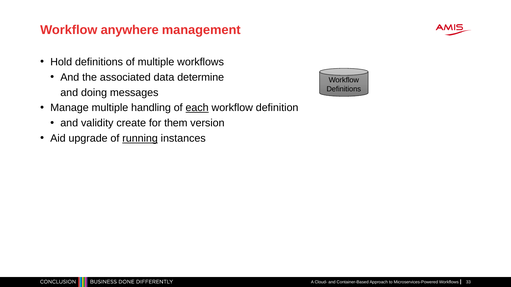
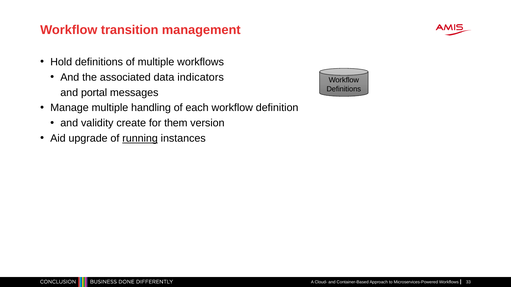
anywhere: anywhere -> transition
determine: determine -> indicators
doing: doing -> portal
each underline: present -> none
